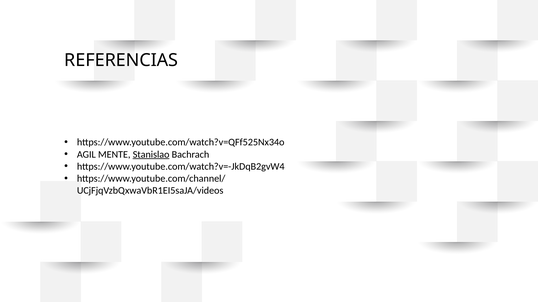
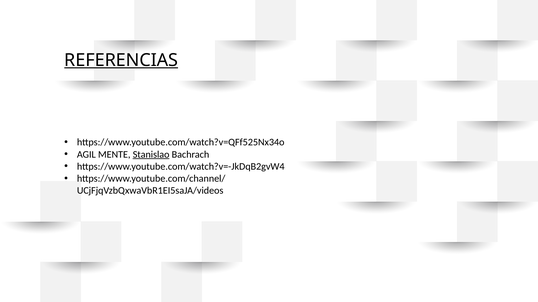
REFERENCIAS underline: none -> present
